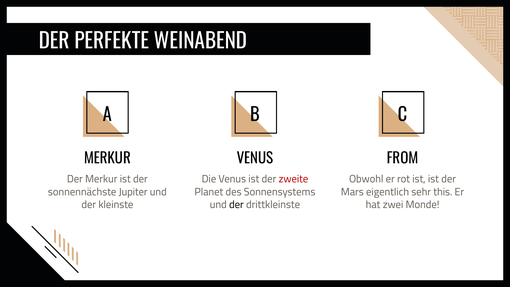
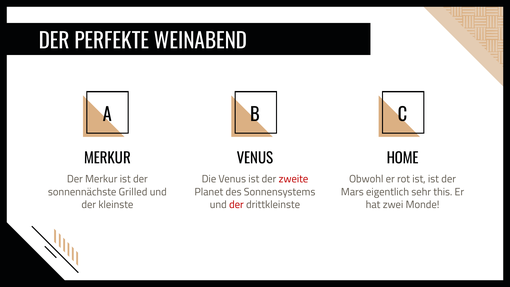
FROM: FROM -> HOME
Jupiter: Jupiter -> Grilled
der at (236, 205) colour: black -> red
